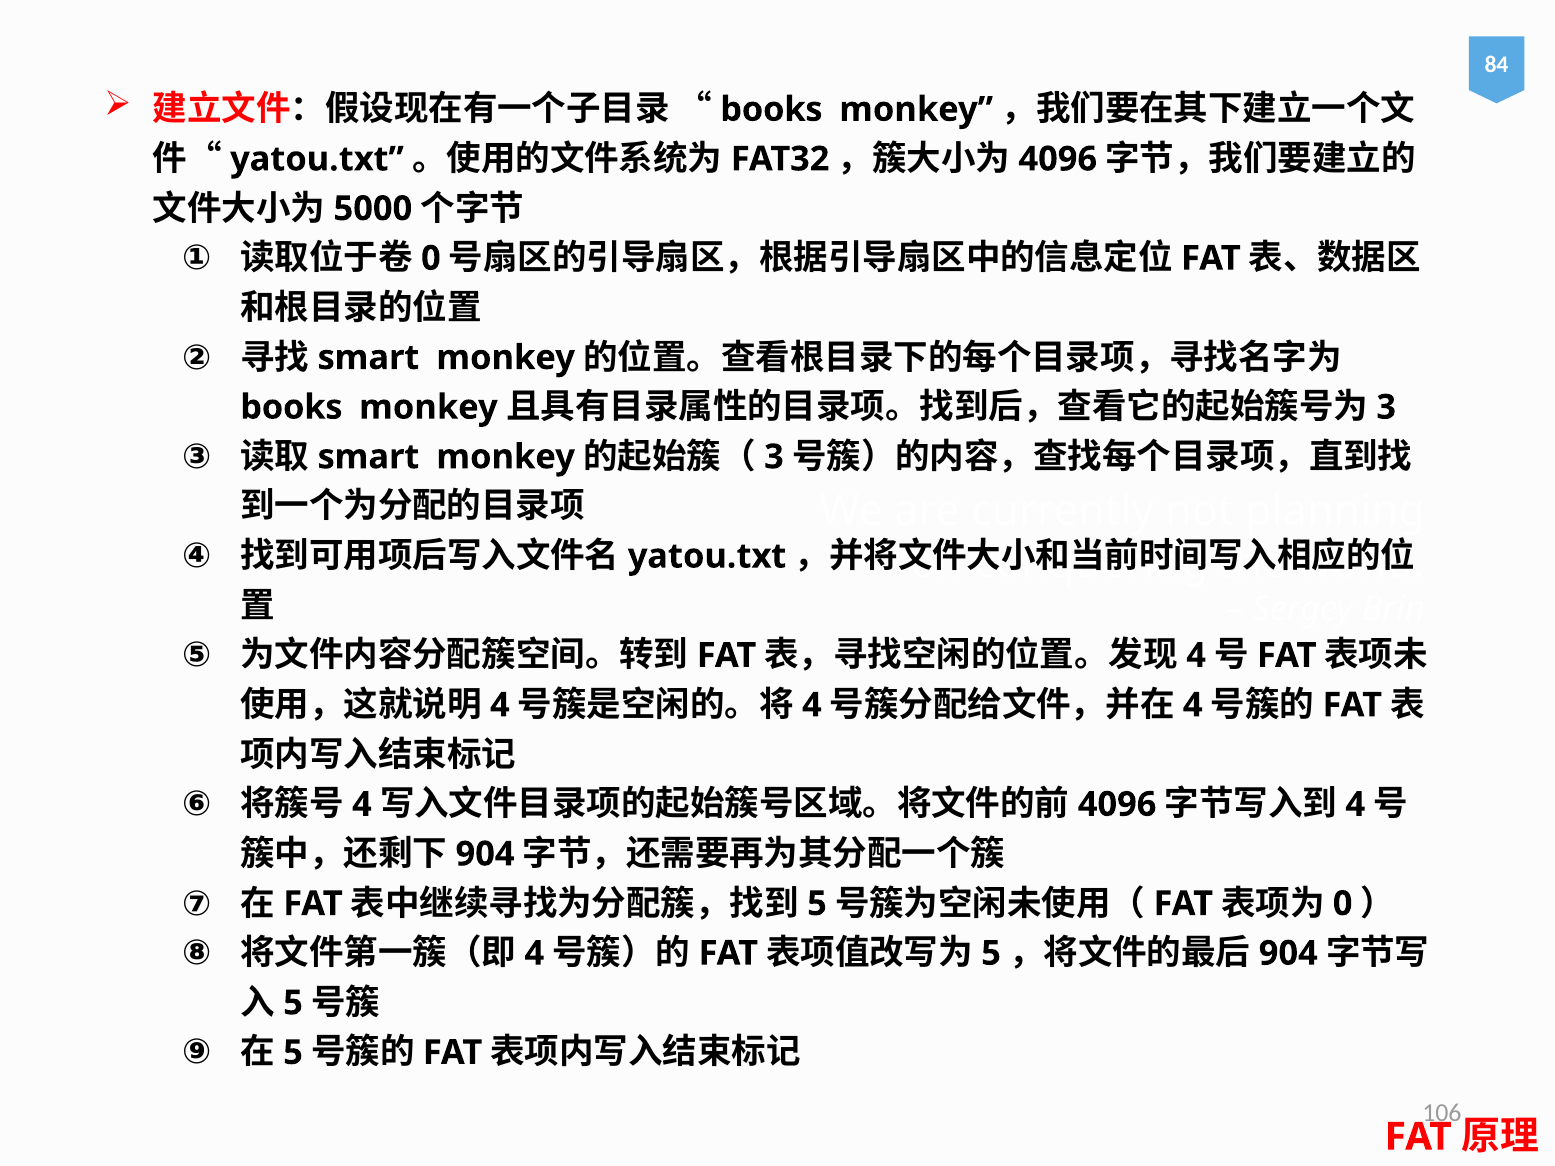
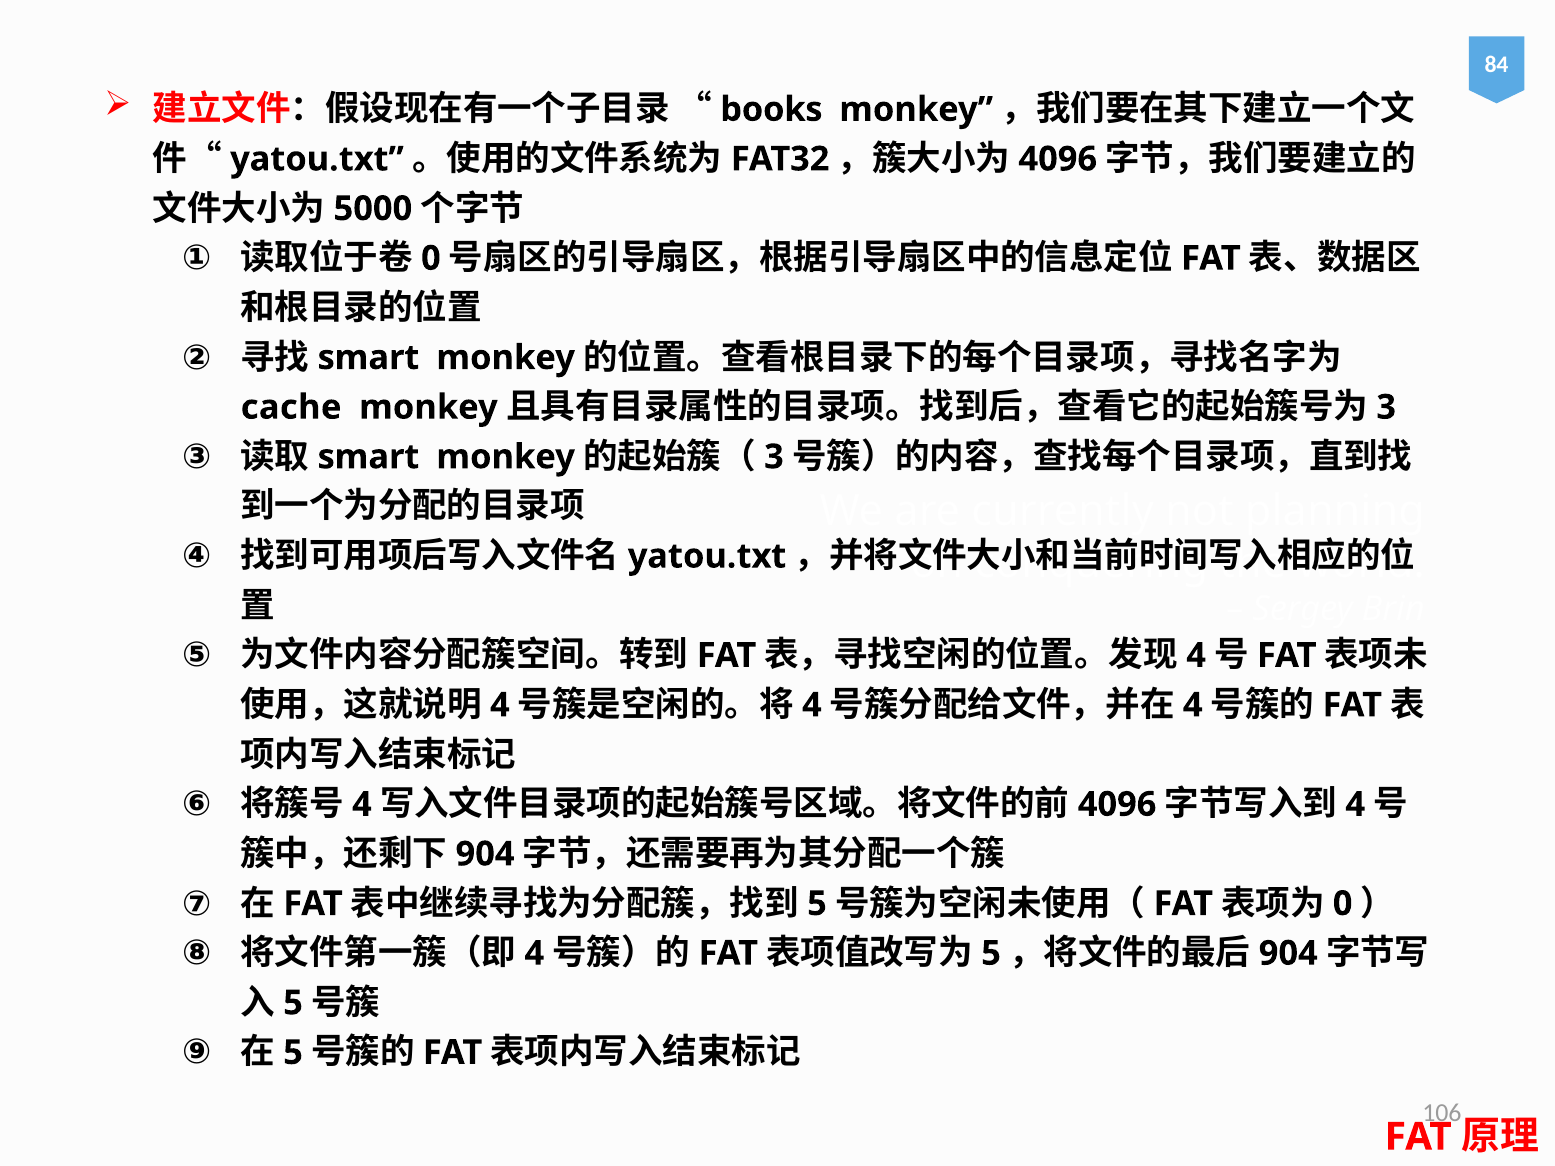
books at (291, 407): books -> cache
